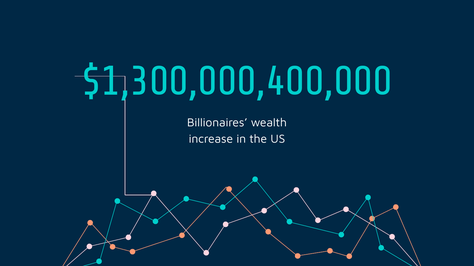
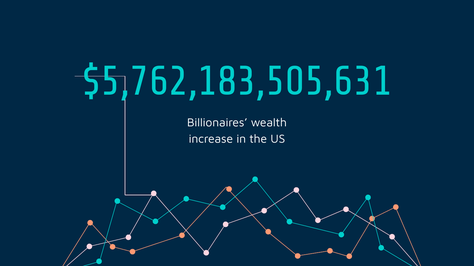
$1,300,000,400,000: $1,300,000,400,000 -> $5,762,183,505,631
